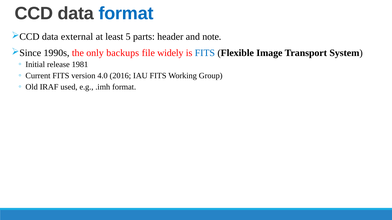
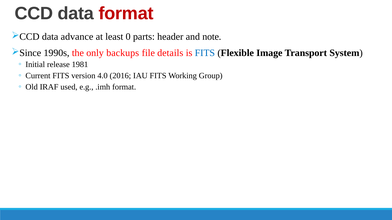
format at (126, 14) colour: blue -> red
external: external -> advance
5: 5 -> 0
widely: widely -> details
